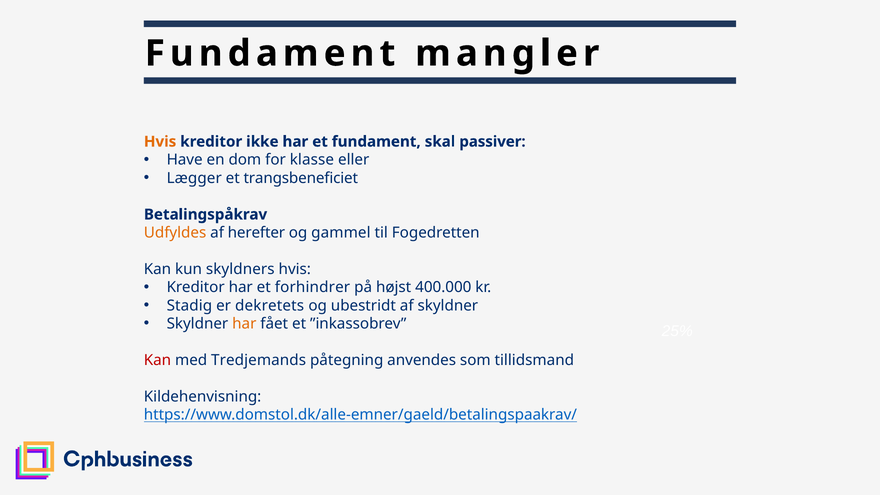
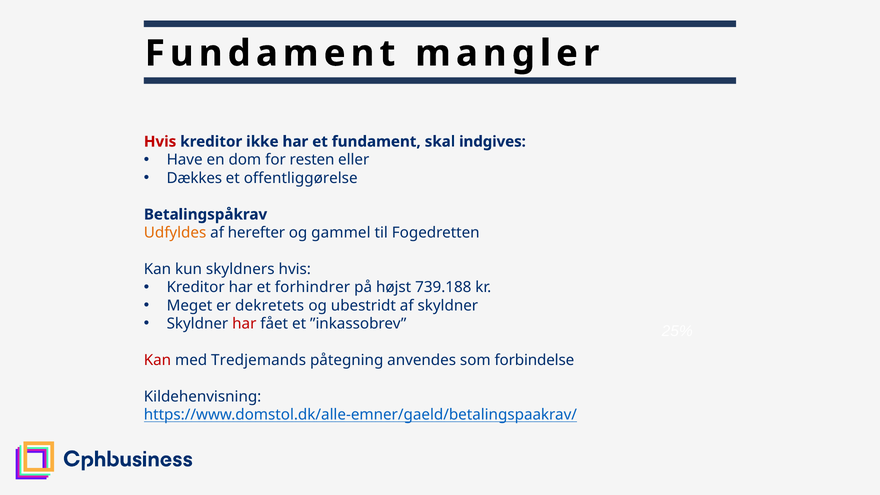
Hvis at (160, 142) colour: orange -> red
passiver: passiver -> indgives
klasse: klasse -> resten
Lægger: Lægger -> Dækkes
trangsbeneficiet: trangsbeneficiet -> offentliggørelse
400.000: 400.000 -> 739.188
Stadig: Stadig -> Meget
har at (244, 324) colour: orange -> red
tillidsmand: tillidsmand -> forbindelse
